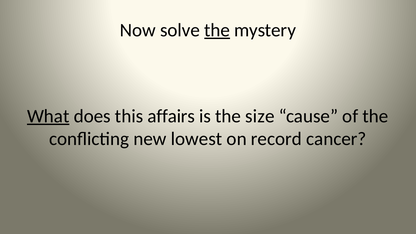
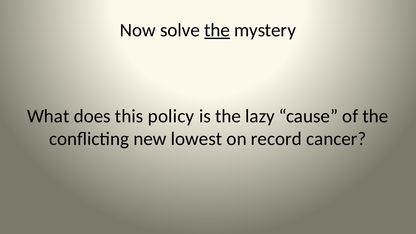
What underline: present -> none
affairs: affairs -> policy
size: size -> lazy
